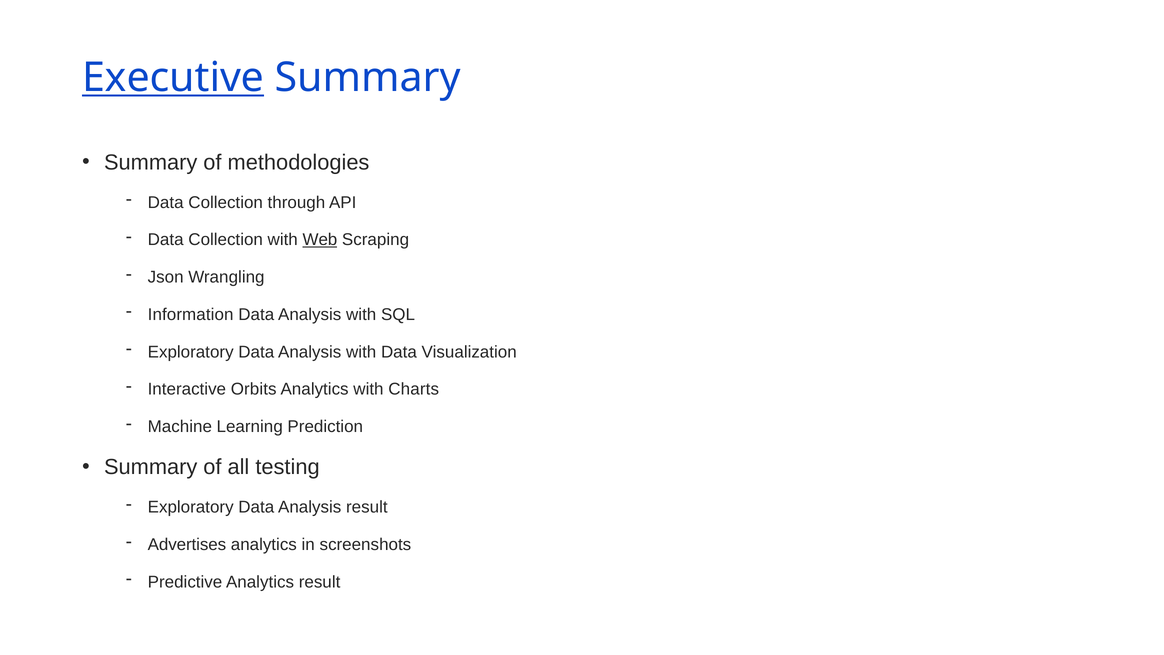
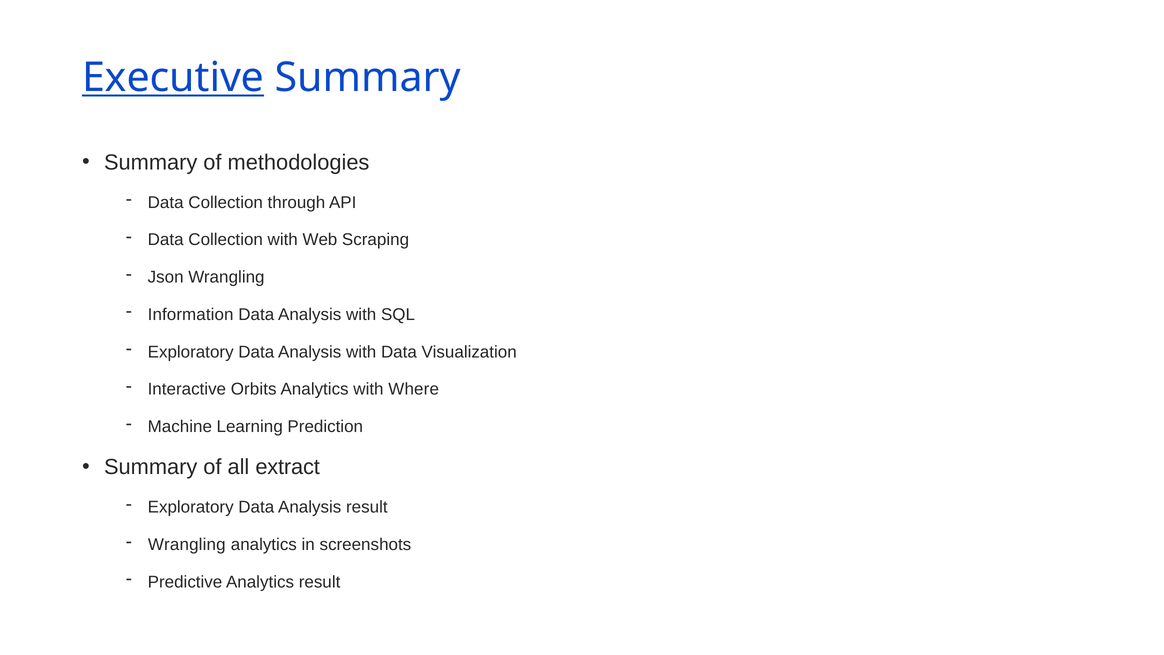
Web underline: present -> none
Charts: Charts -> Where
testing: testing -> extract
Advertises at (187, 544): Advertises -> Wrangling
